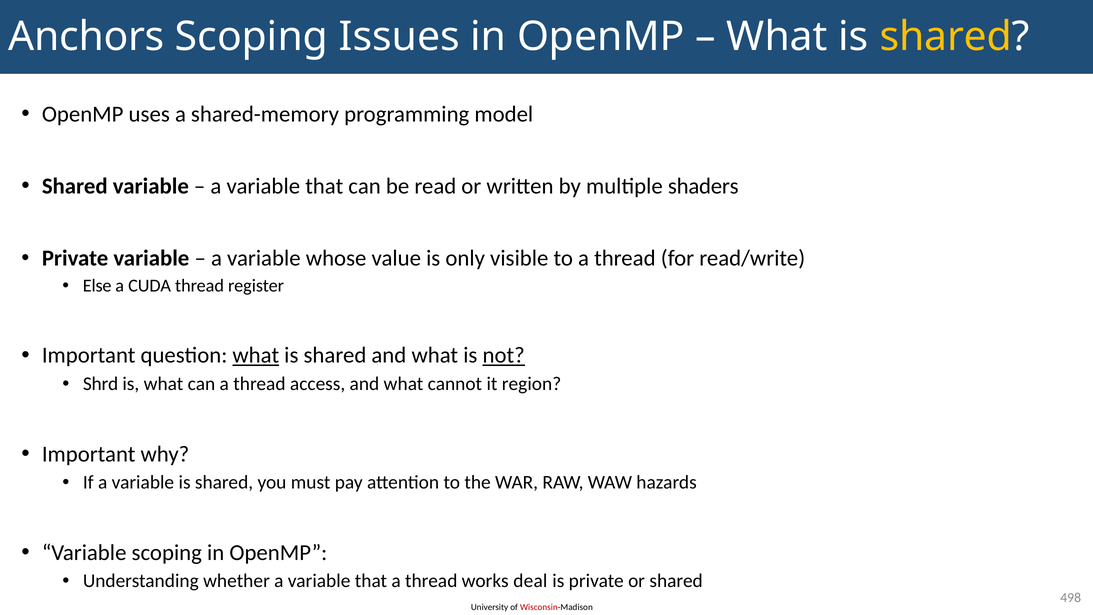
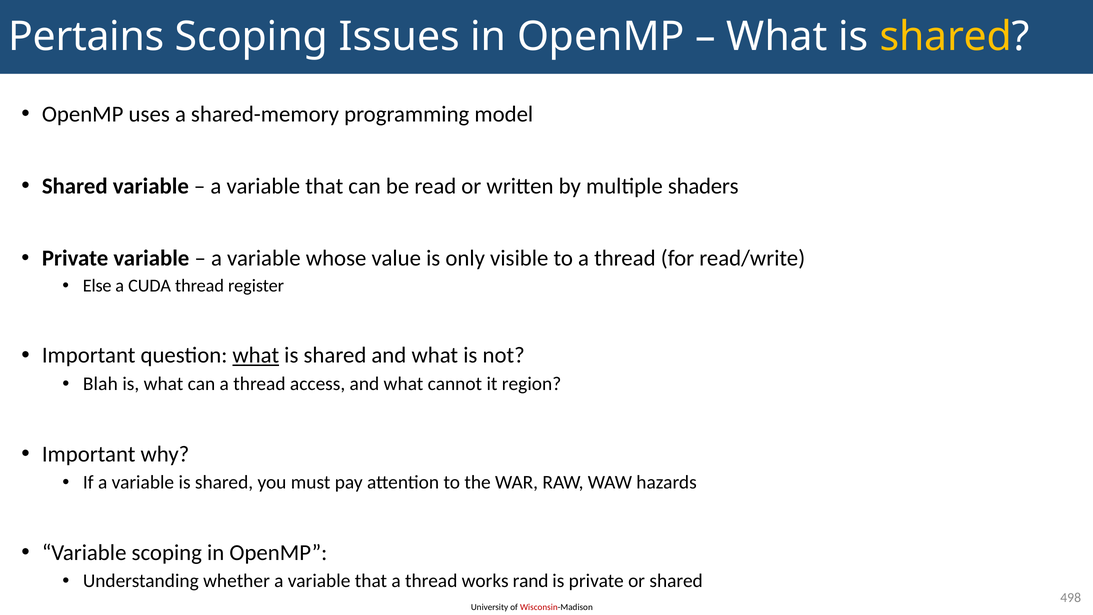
Anchors: Anchors -> Pertains
not underline: present -> none
Shrd: Shrd -> Blah
deal: deal -> rand
